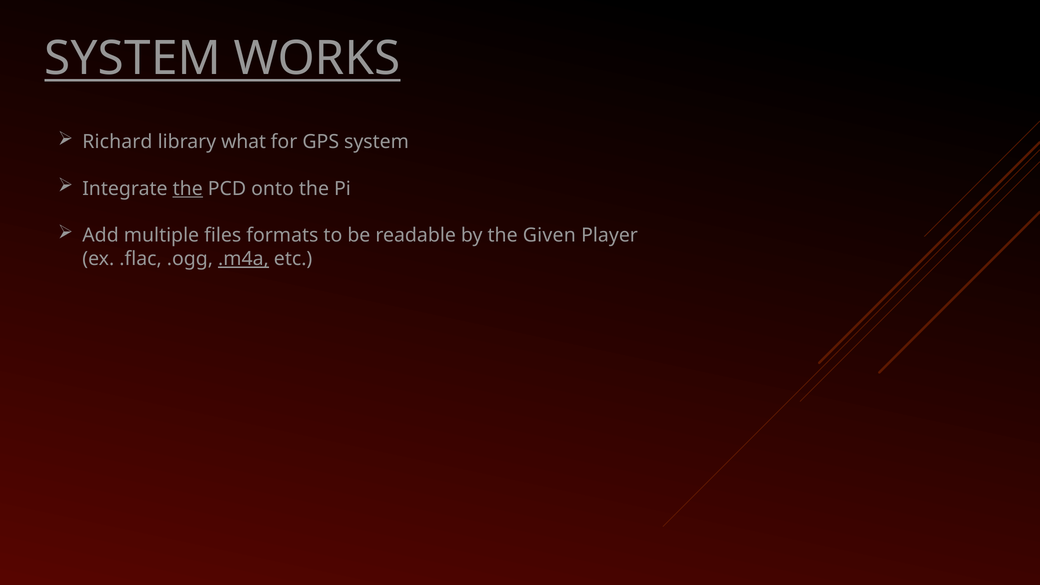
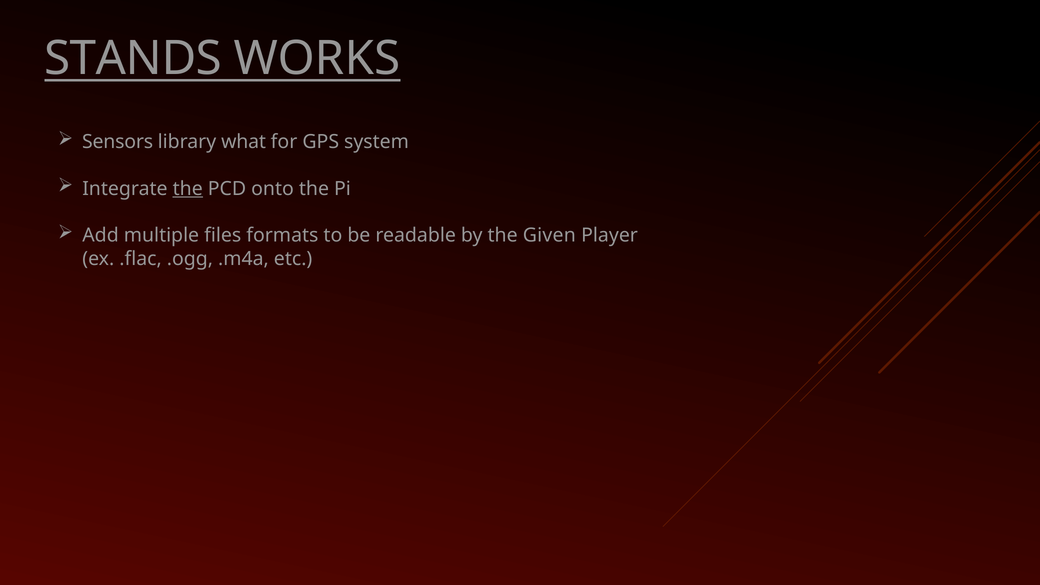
SYSTEM at (133, 59): SYSTEM -> STANDS
Richard: Richard -> Sensors
.m4a underline: present -> none
